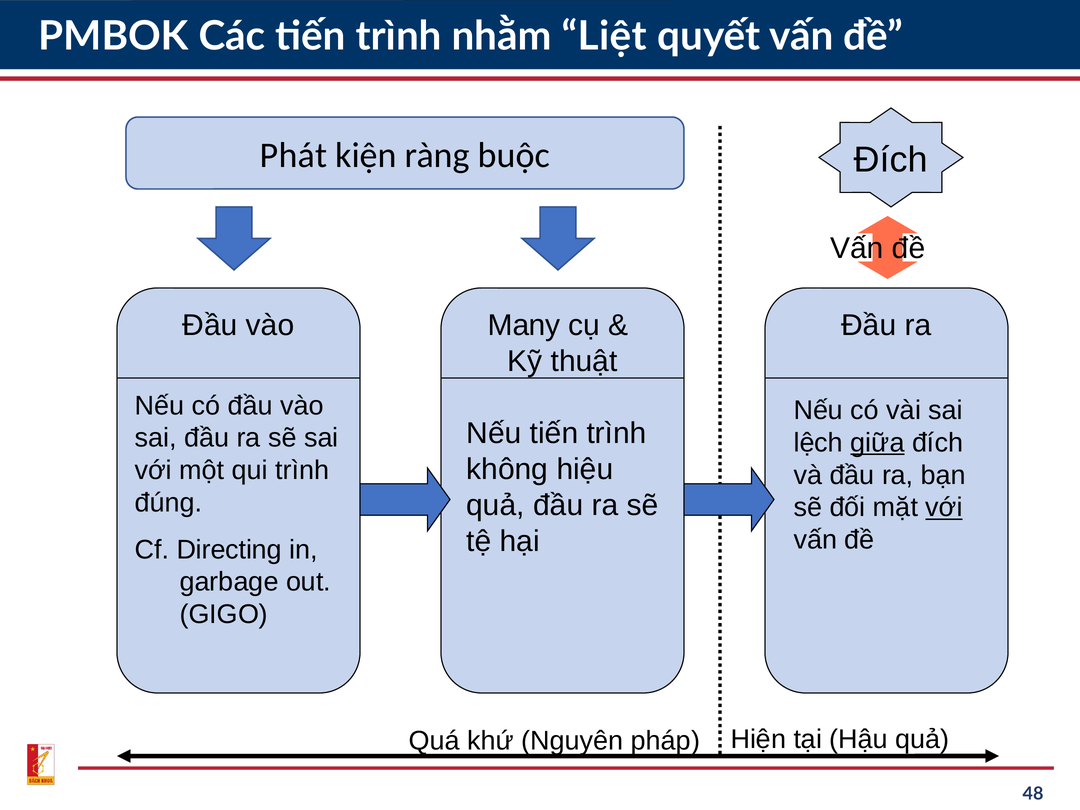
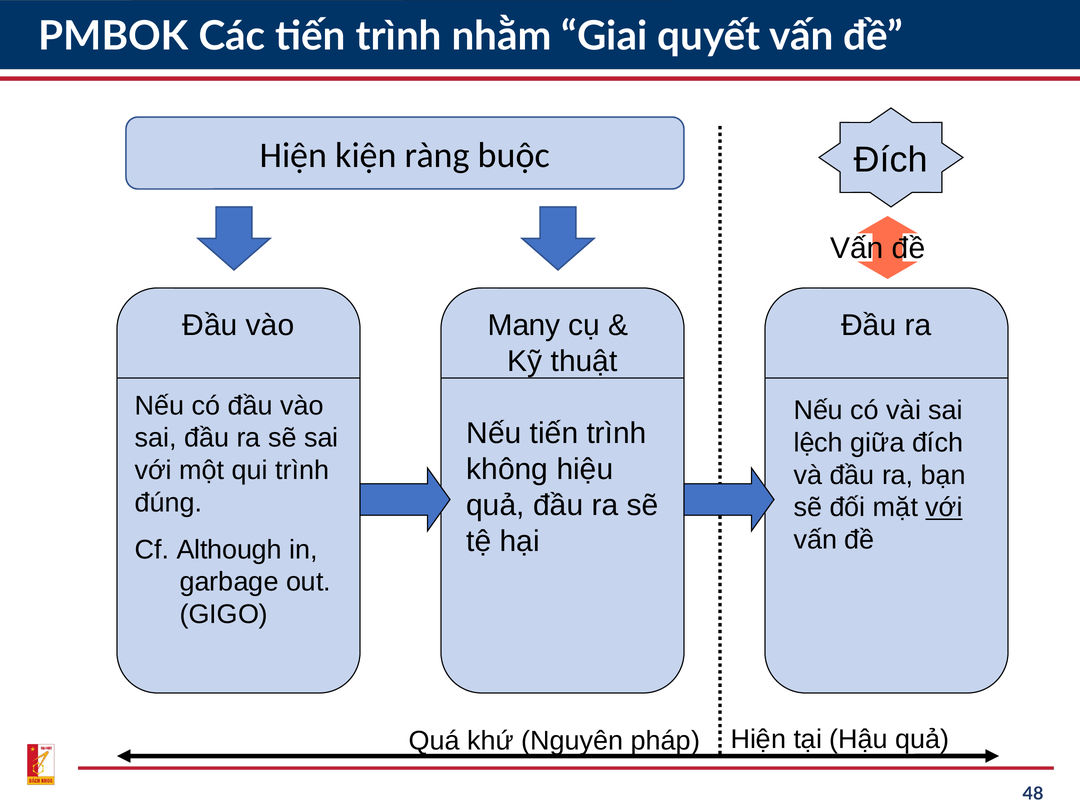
Liệt: Liệt -> Giai
Phát at (293, 156): Phát -> Hiện
giữa underline: present -> none
Directing: Directing -> Although
